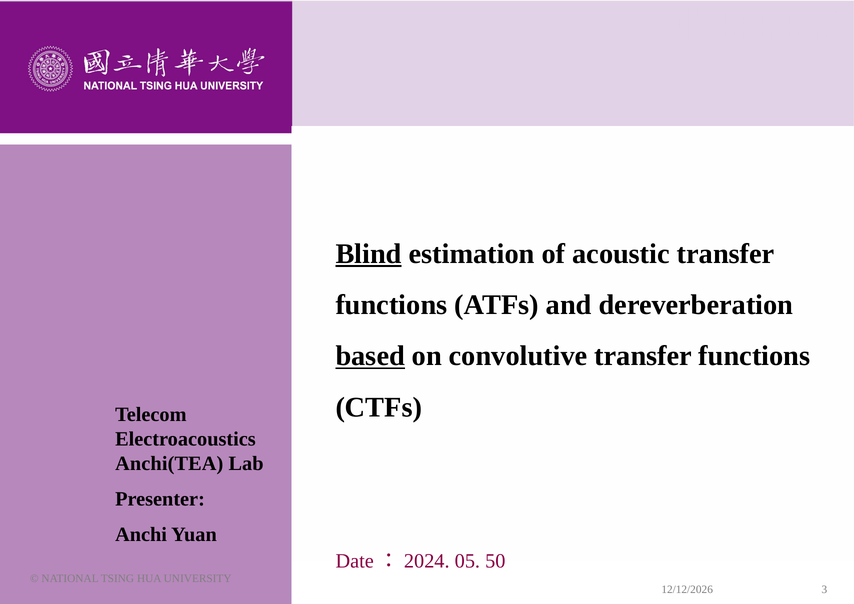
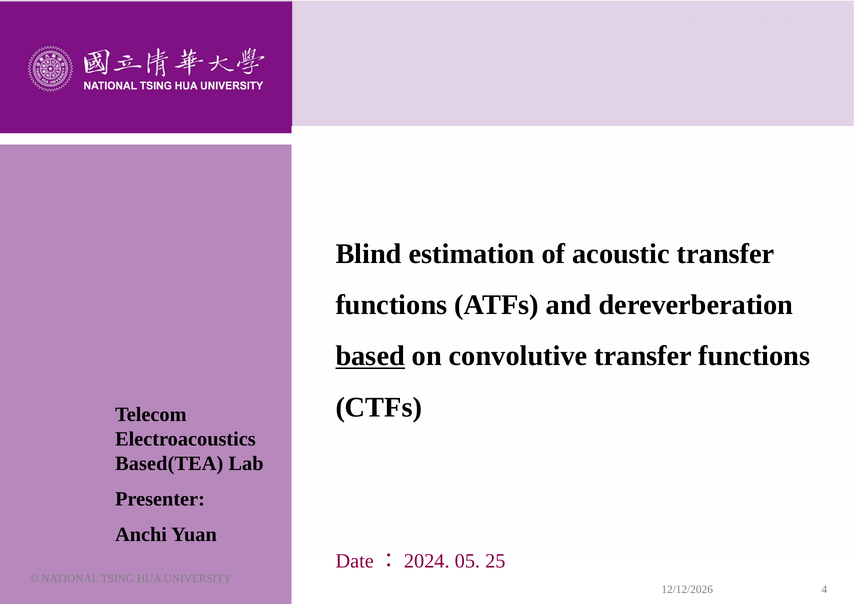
Blind underline: present -> none
Anchi(TEA: Anchi(TEA -> Based(TEA
50: 50 -> 25
3: 3 -> 4
